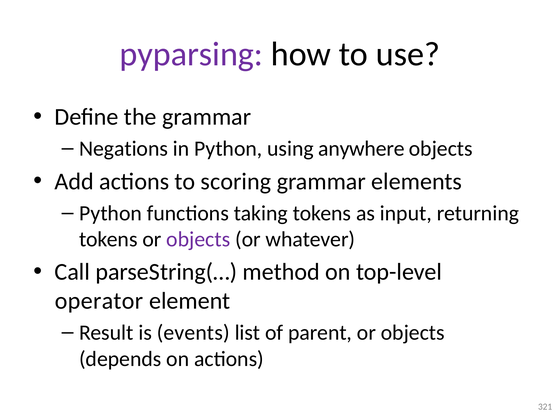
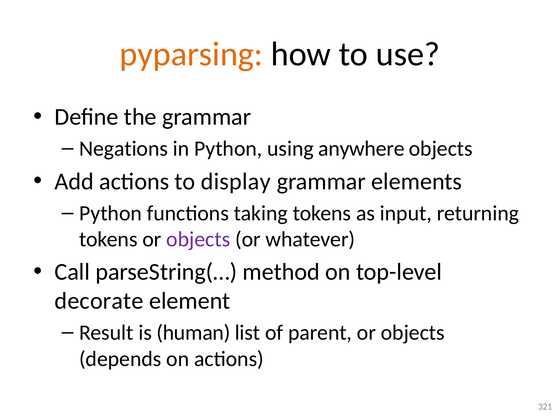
pyparsing colour: purple -> orange
scoring: scoring -> display
operator: operator -> decorate
events: events -> human
